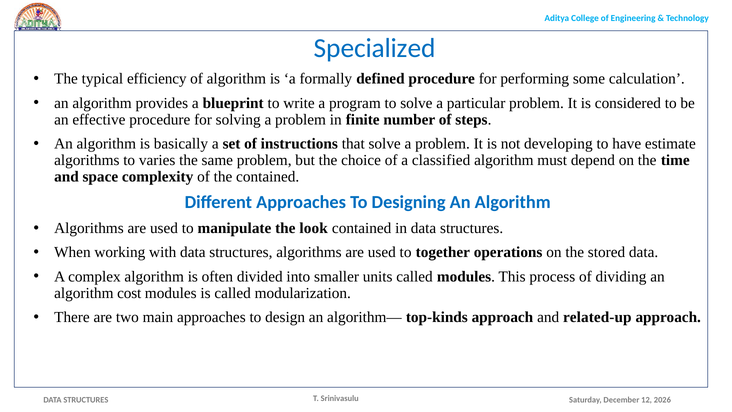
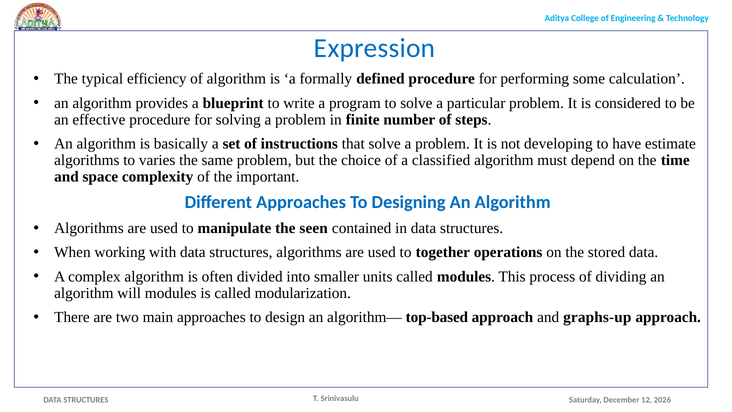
Specialized: Specialized -> Expression
the contained: contained -> important
look: look -> seen
cost: cost -> will
top-kinds: top-kinds -> top-based
related-up: related-up -> graphs-up
